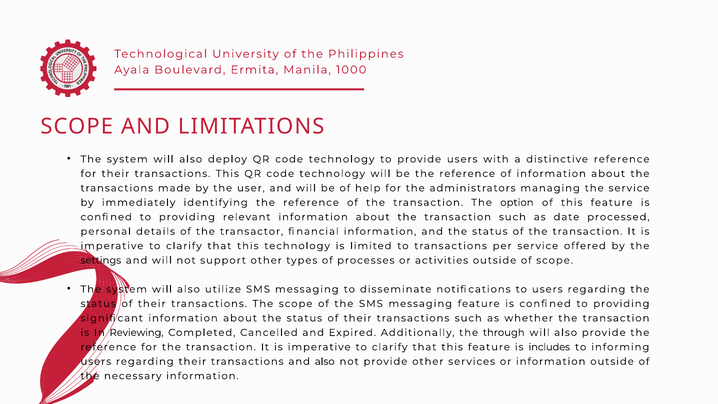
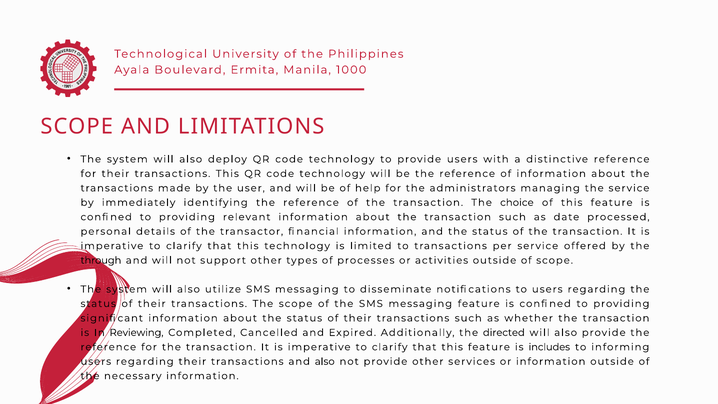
option: option -> choice
settings: settings -> through
through: through -> directed
